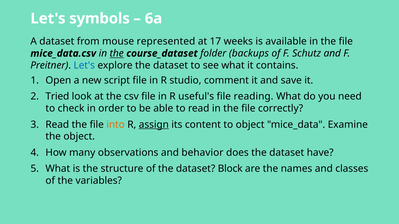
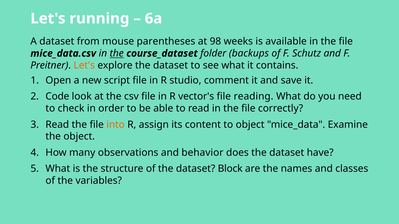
symbols: symbols -> running
represented: represented -> parentheses
17: 17 -> 98
Let's at (84, 65) colour: blue -> orange
Tried: Tried -> Code
useful's: useful's -> vector's
assign underline: present -> none
